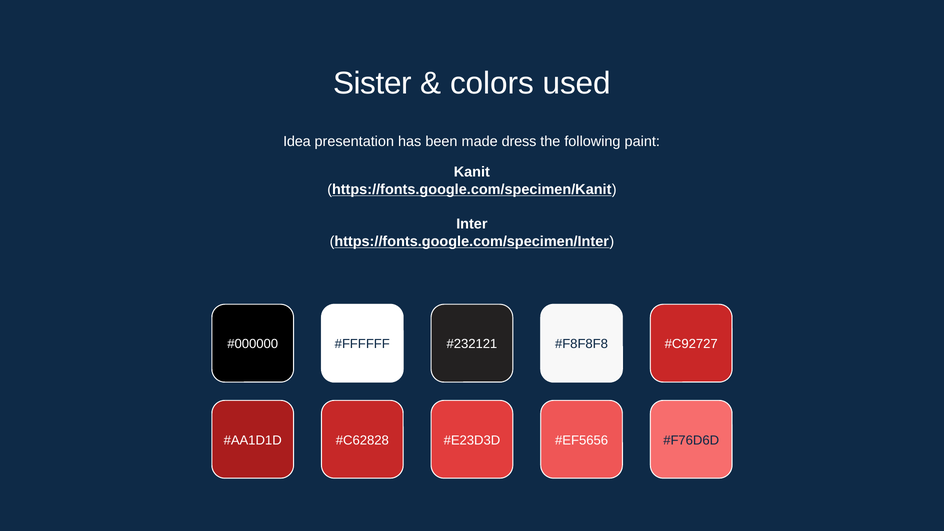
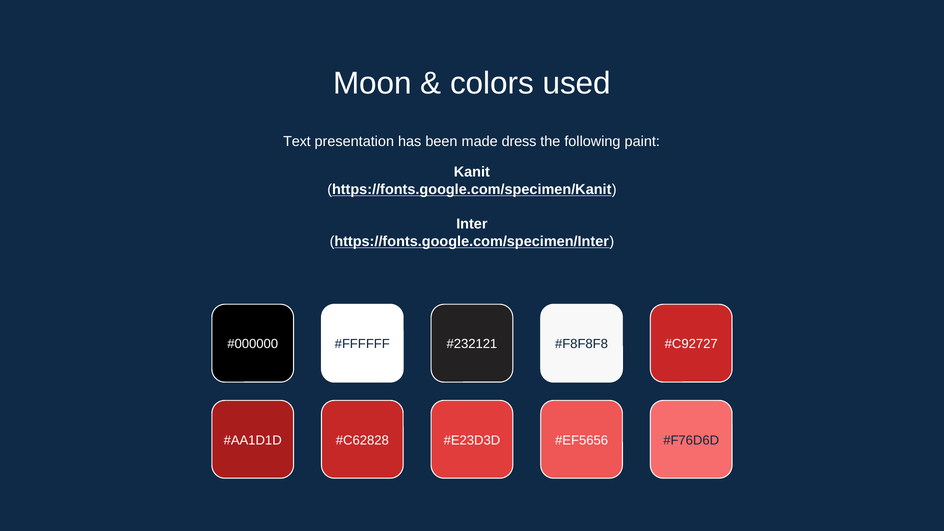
Sister: Sister -> Moon
Idea: Idea -> Text
